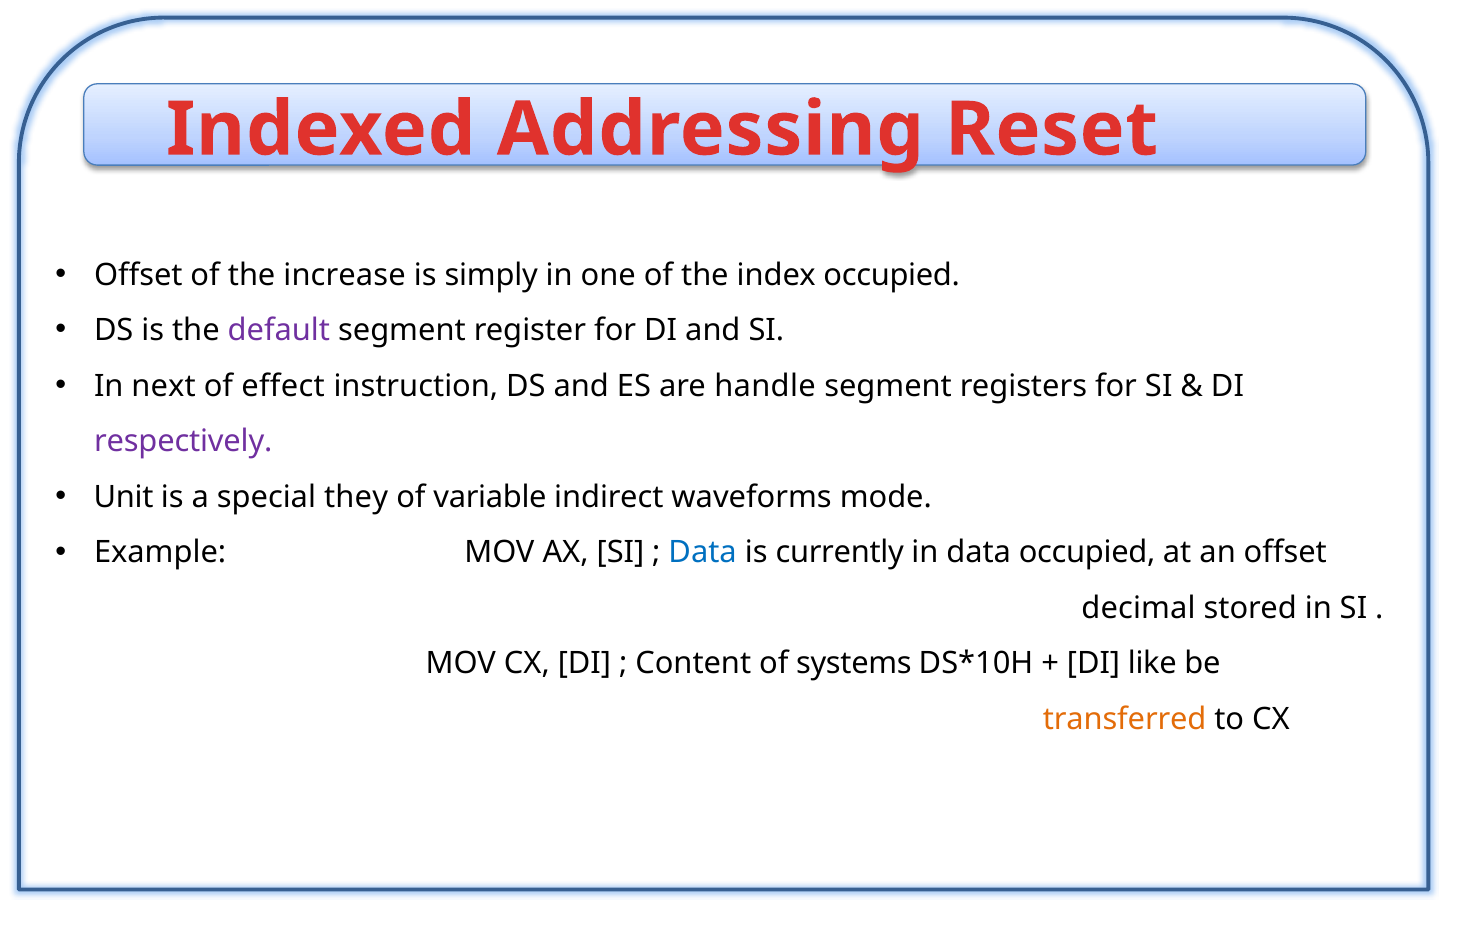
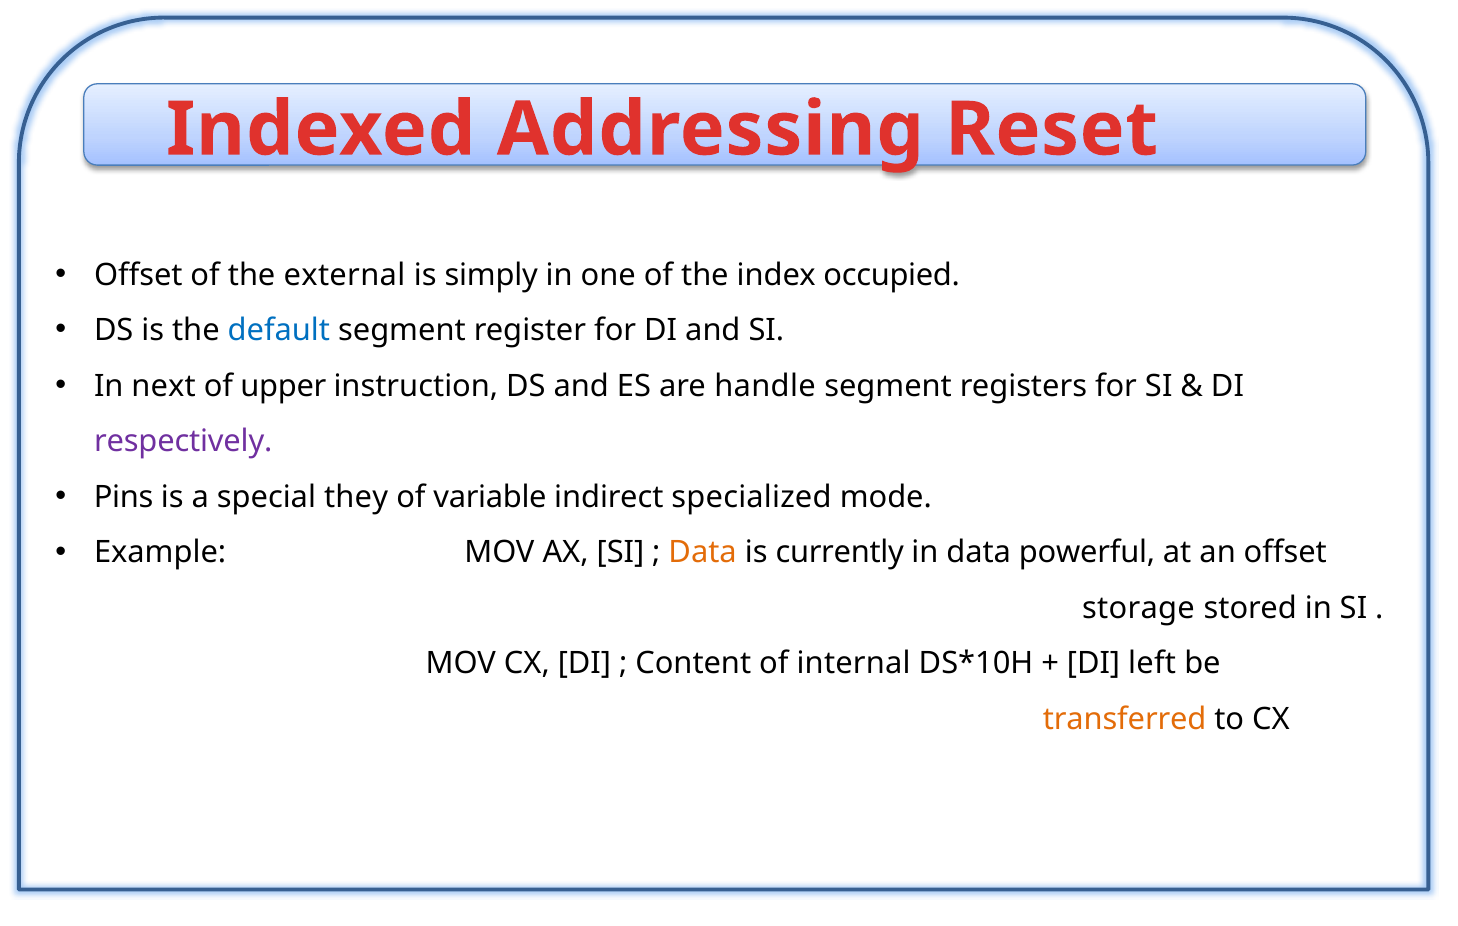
increase: increase -> external
default colour: purple -> blue
effect: effect -> upper
Unit: Unit -> Pins
waveforms: waveforms -> specialized
Data at (703, 552) colour: blue -> orange
data occupied: occupied -> powerful
decimal: decimal -> storage
systems: systems -> internal
like: like -> left
